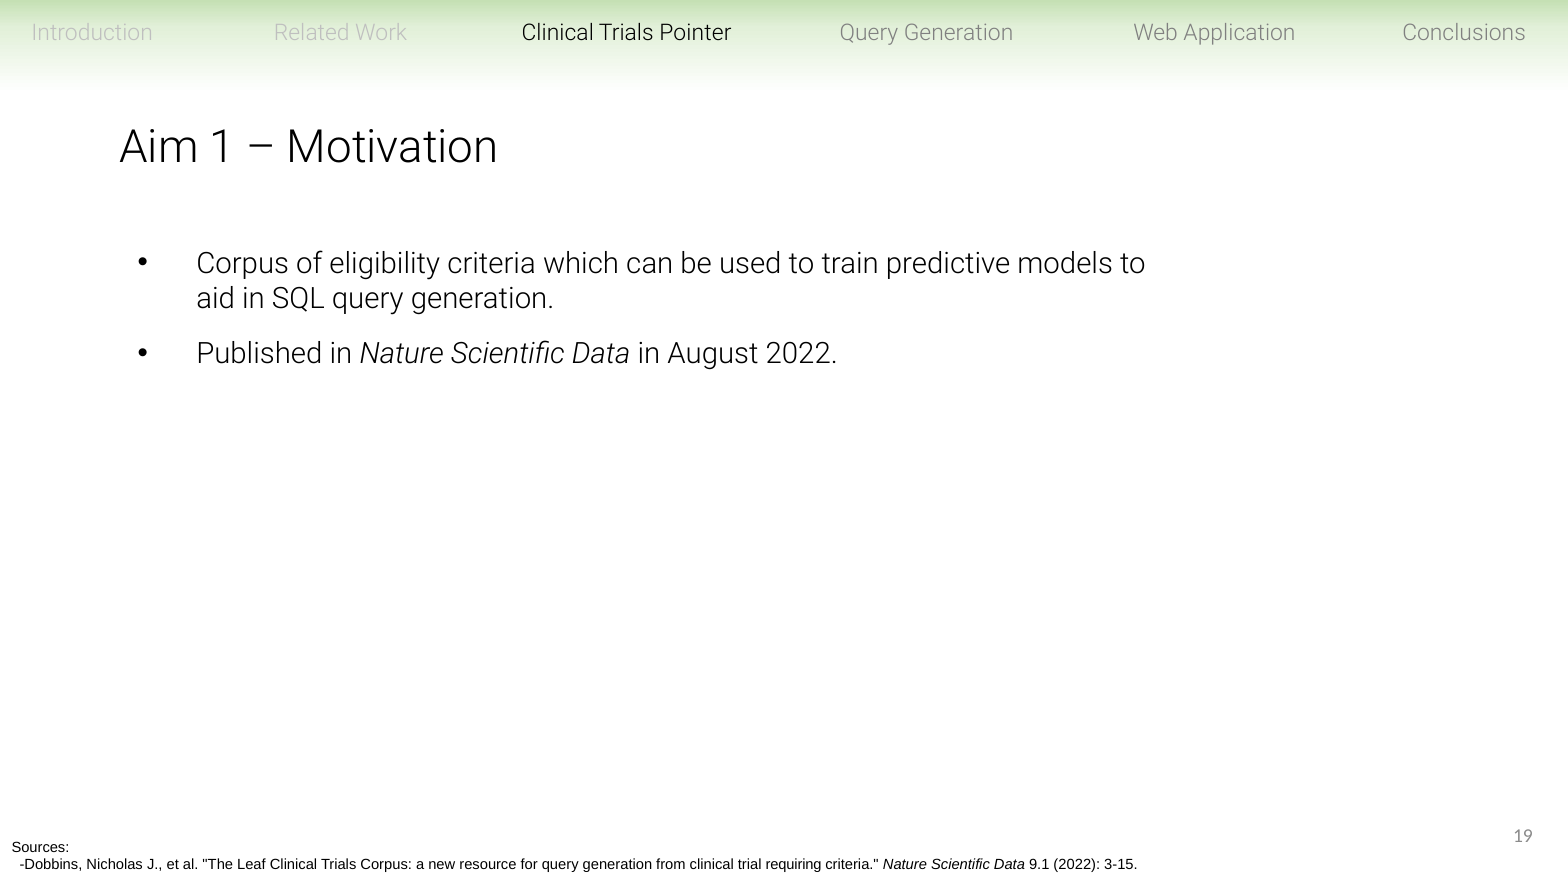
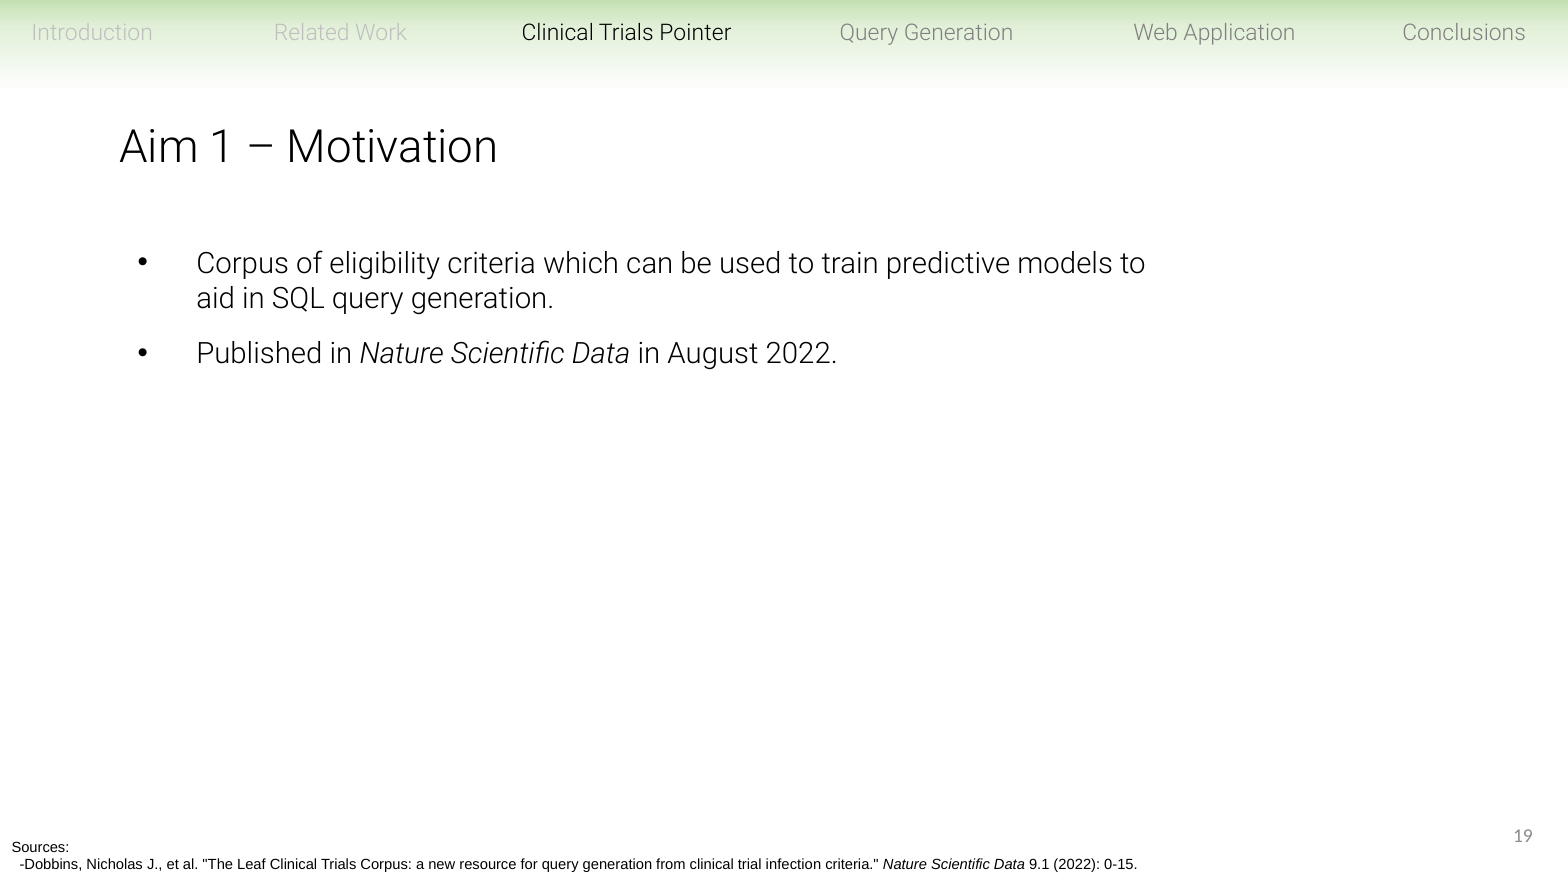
requiring: requiring -> infection
3-15: 3-15 -> 0-15
